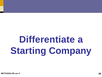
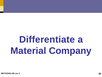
Starting: Starting -> Material
